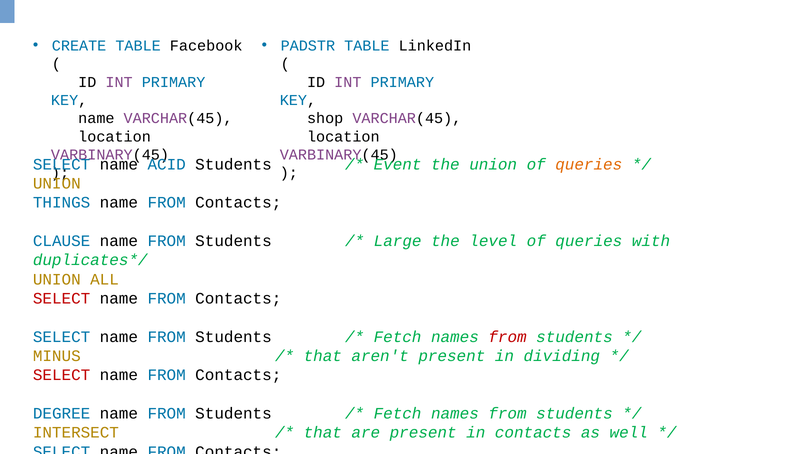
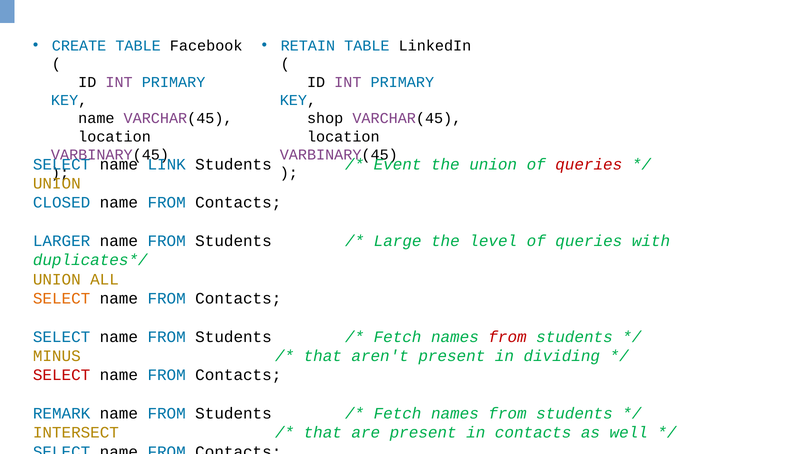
PADSTR: PADSTR -> RETAIN
ACID: ACID -> LINK
queries at (589, 164) colour: orange -> red
THINGS: THINGS -> CLOSED
CLAUSE: CLAUSE -> LARGER
SELECT at (62, 298) colour: red -> orange
DEGREE: DEGREE -> REMARK
